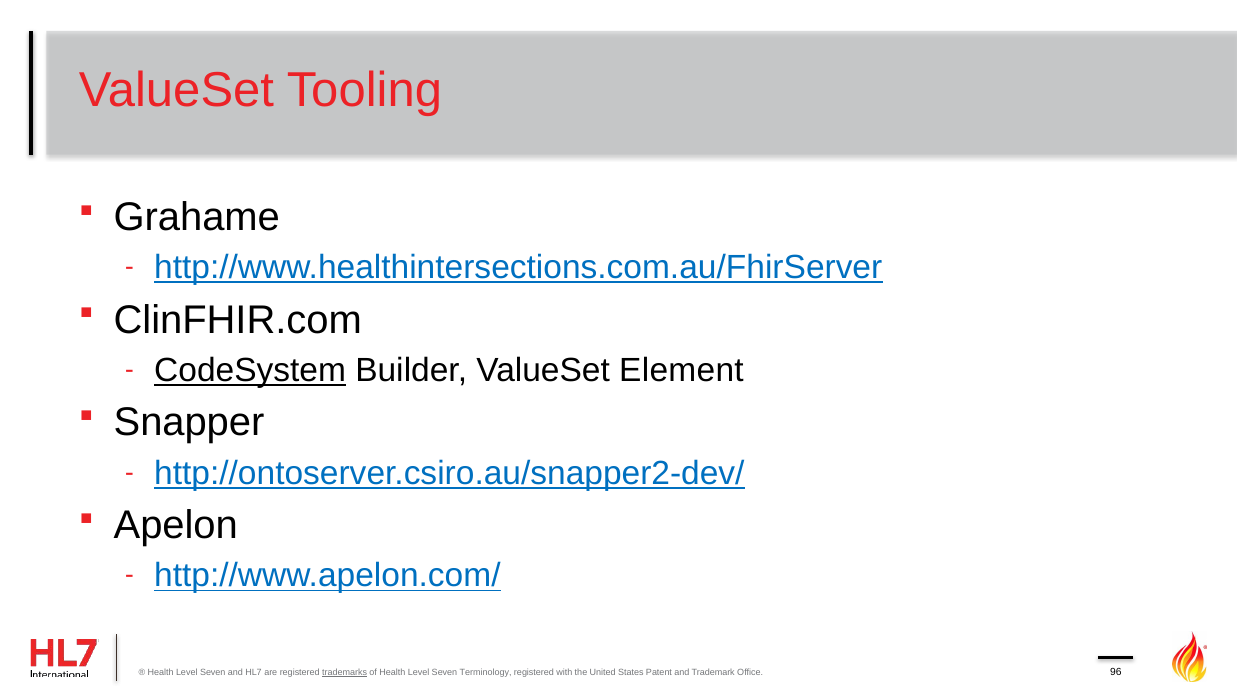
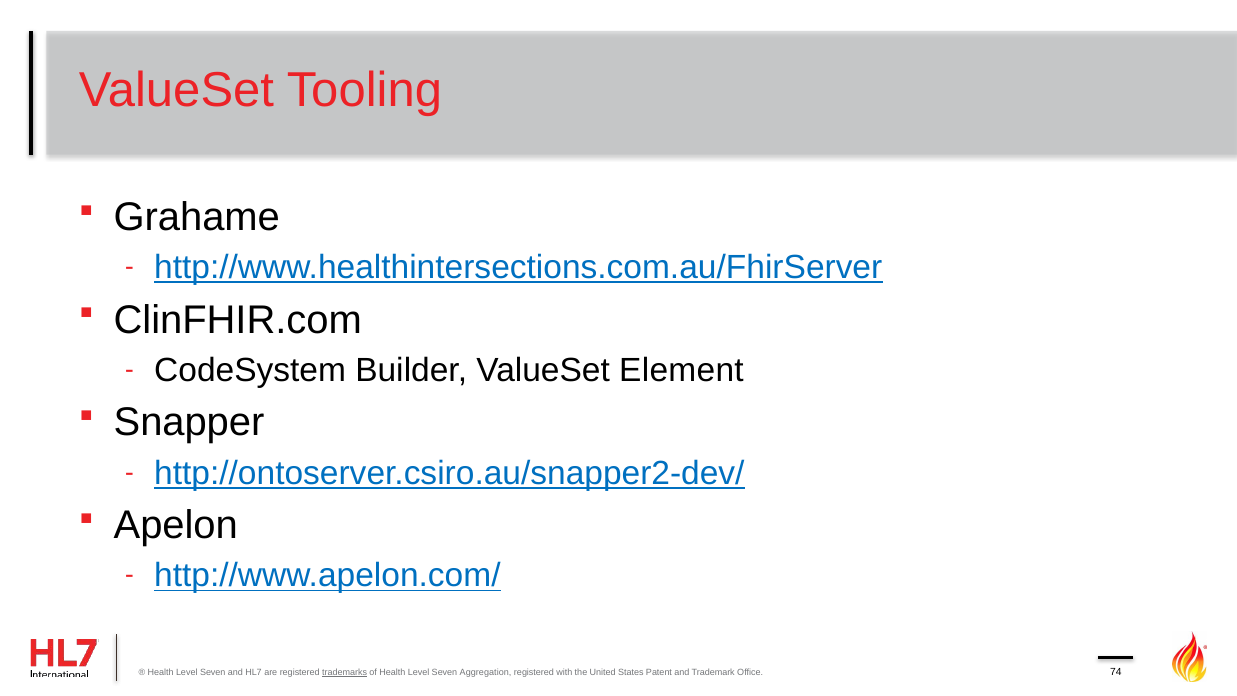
CodeSystem underline: present -> none
Terminology: Terminology -> Aggregation
96: 96 -> 74
